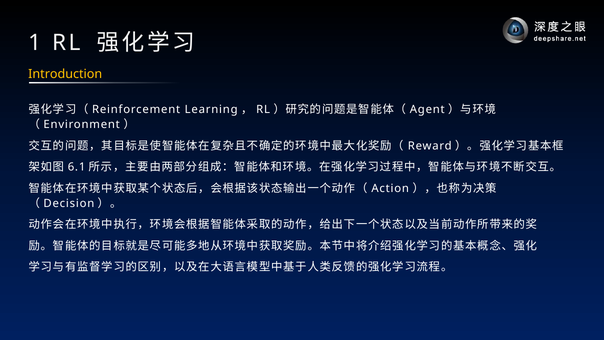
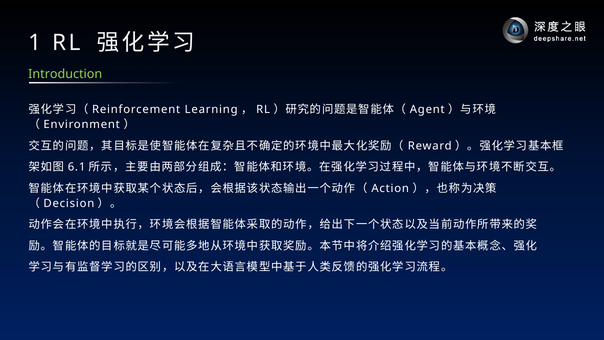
Introduction colour: yellow -> light green
